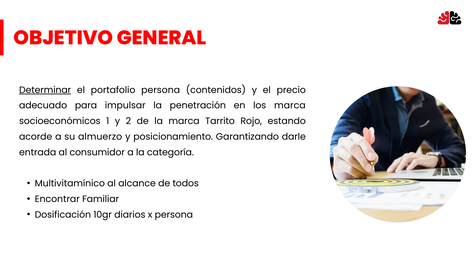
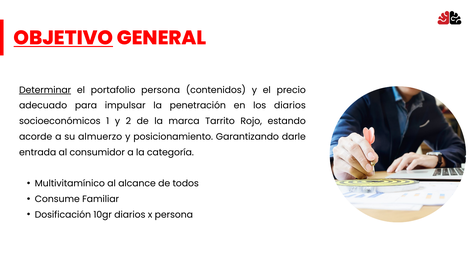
OBJETIVO underline: none -> present
los marca: marca -> diarios
Encontrar: Encontrar -> Consume
